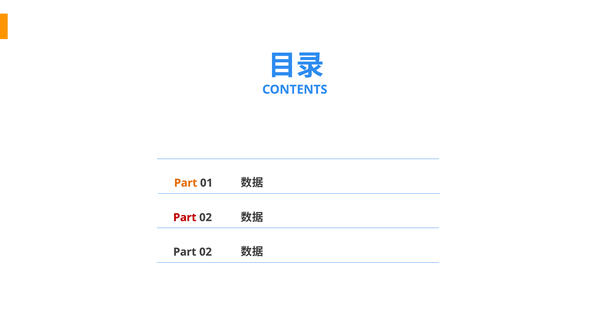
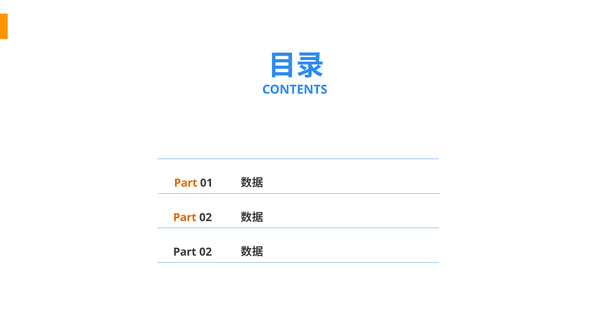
Part at (185, 218) colour: red -> orange
